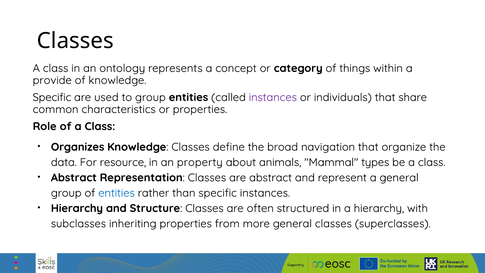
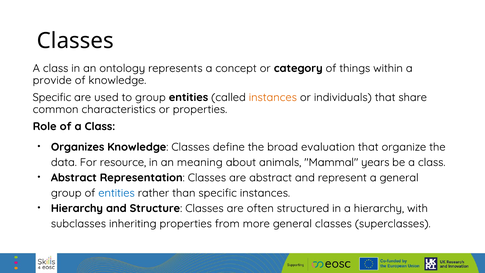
instances at (273, 97) colour: purple -> orange
navigation: navigation -> evaluation
property: property -> meaning
types: types -> years
